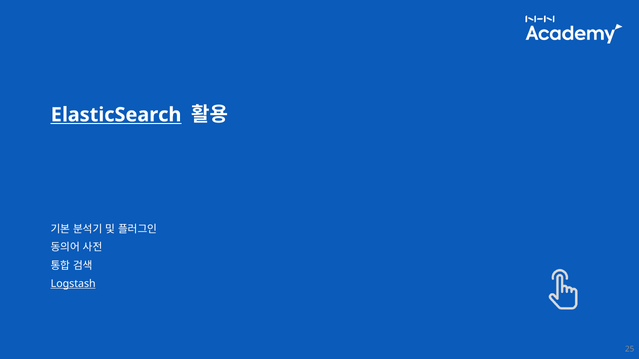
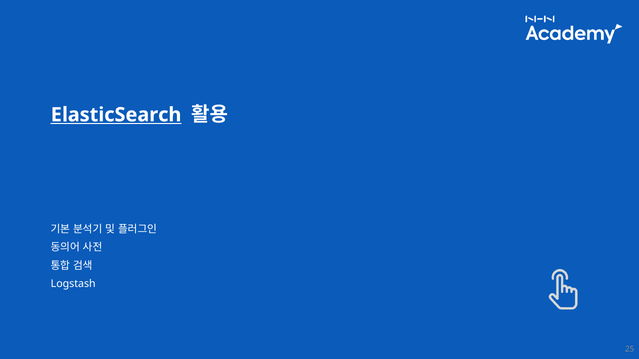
Logstash underline: present -> none
